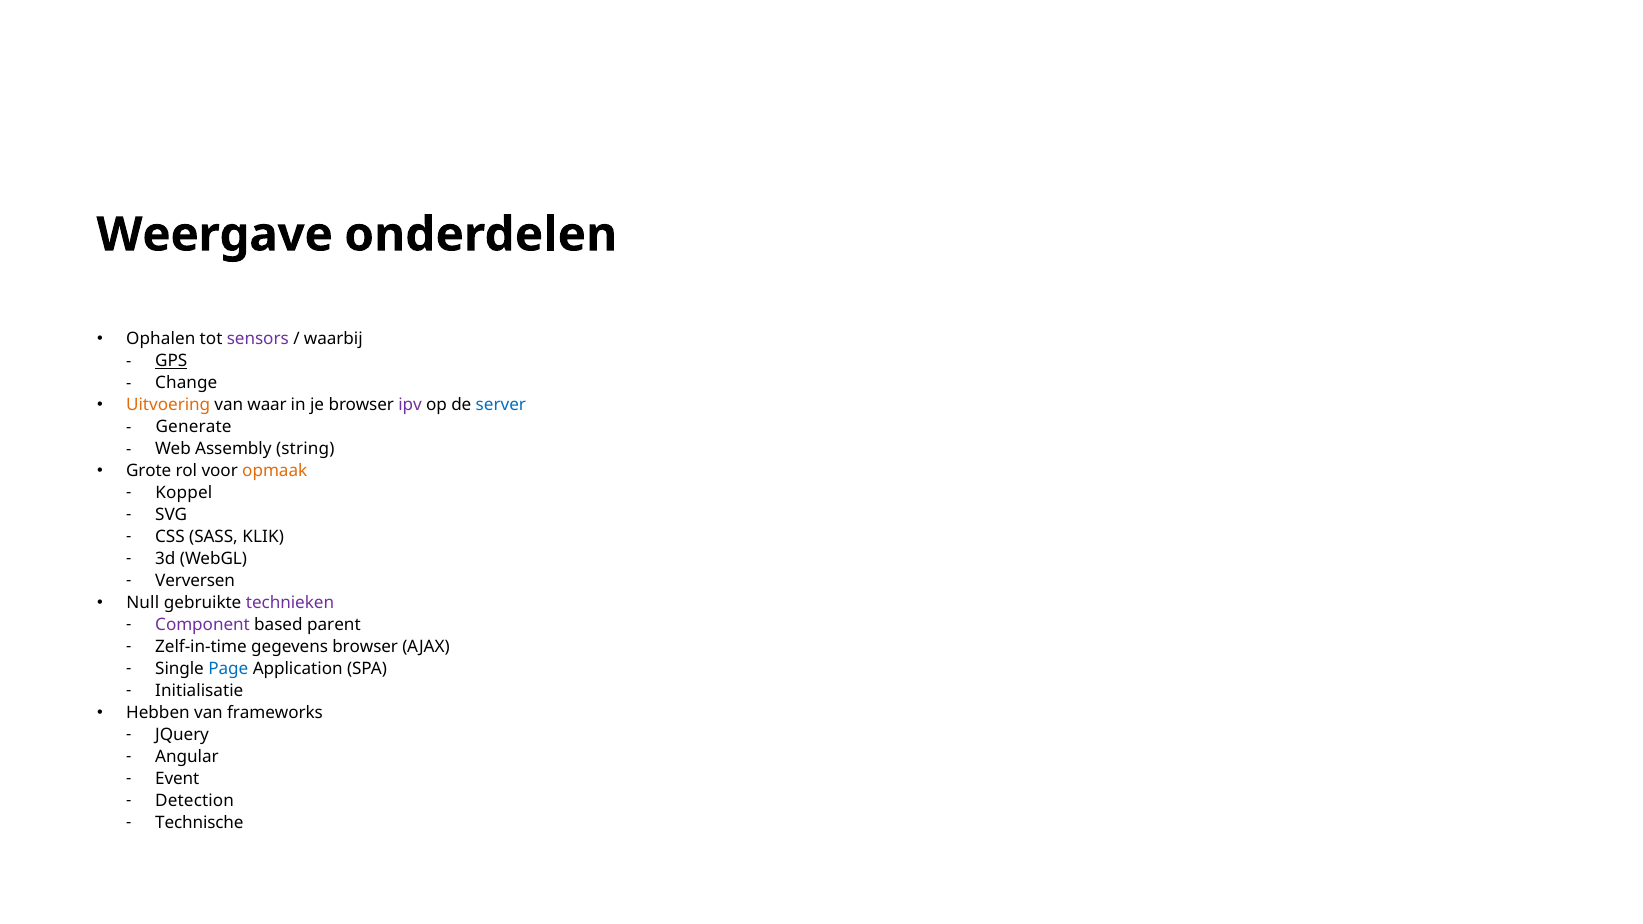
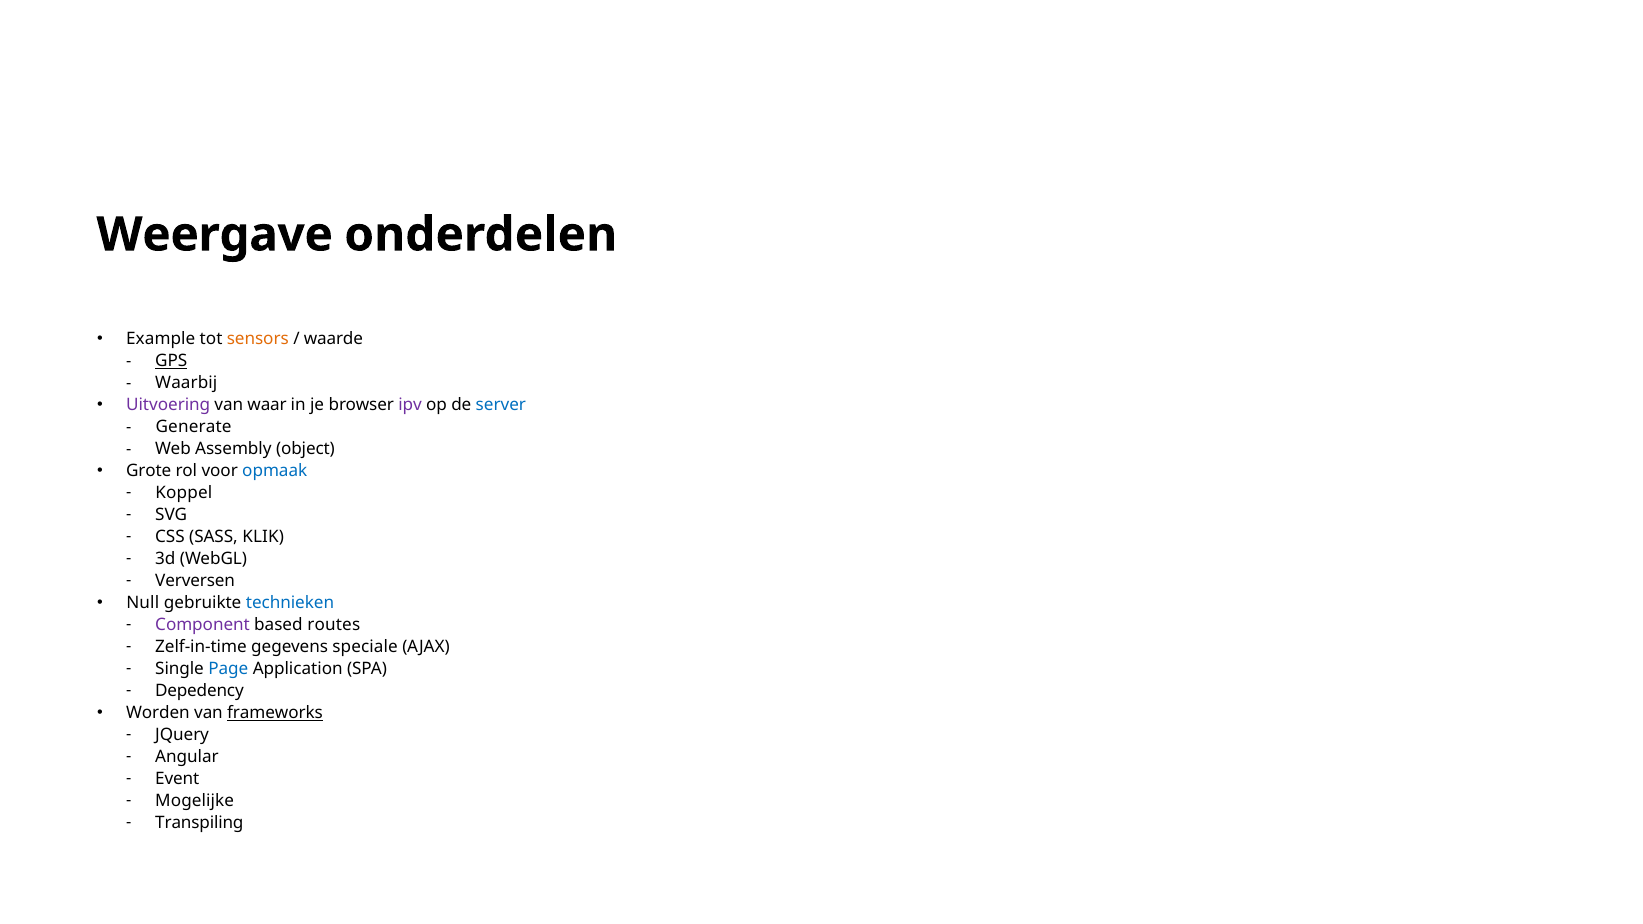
Ophalen: Ophalen -> Example
sensors colour: purple -> orange
waarbij: waarbij -> waarde
Change: Change -> Waarbij
Uitvoering colour: orange -> purple
string: string -> object
opmaak colour: orange -> blue
technieken colour: purple -> blue
parent: parent -> routes
gegevens browser: browser -> speciale
Initialisatie: Initialisatie -> Depedency
Hebben: Hebben -> Worden
frameworks underline: none -> present
Detection: Detection -> Mogelijke
Technische: Technische -> Transpiling
